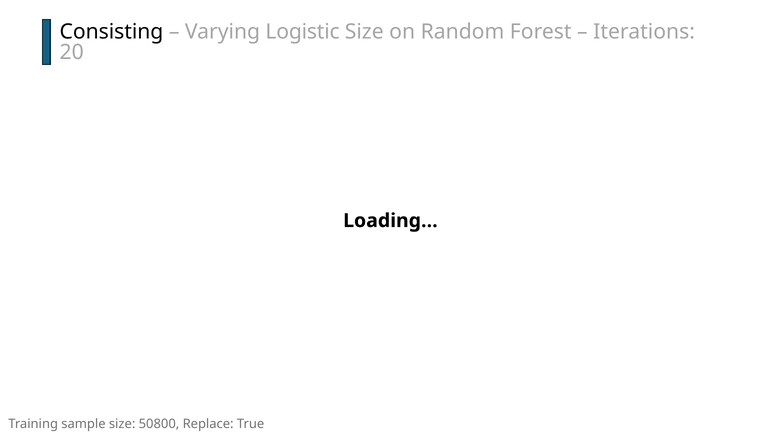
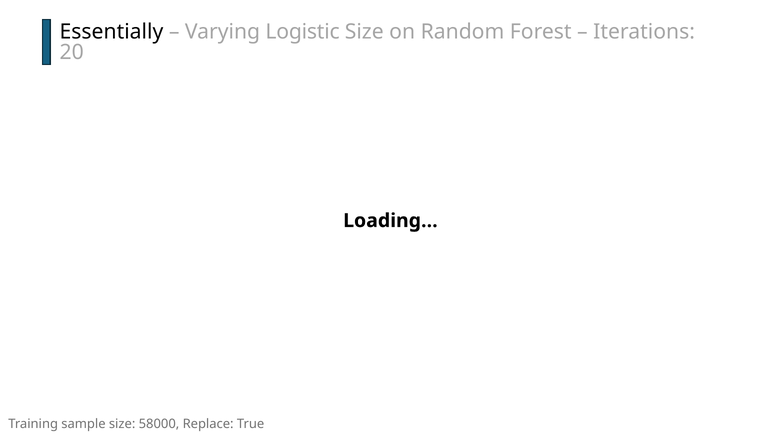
Consisting: Consisting -> Essentially
50800: 50800 -> 58000
